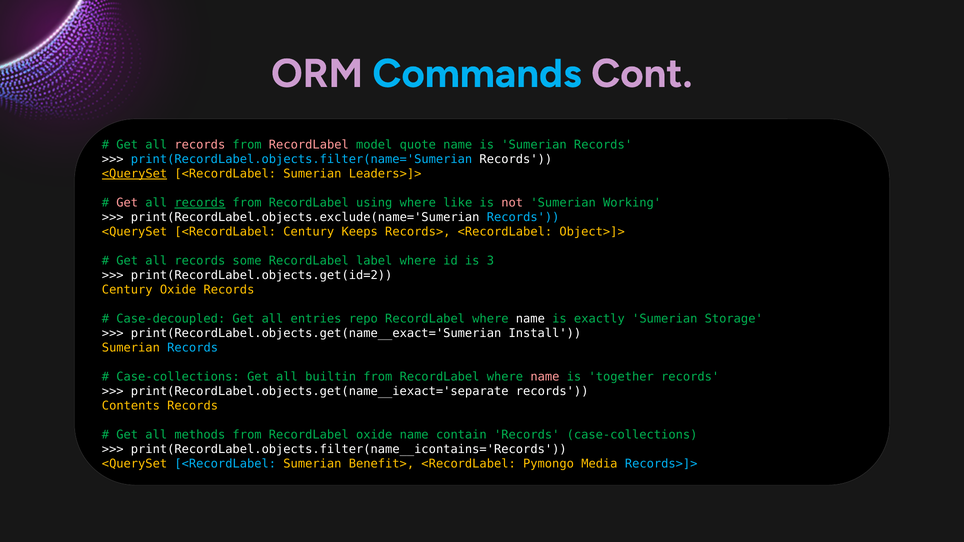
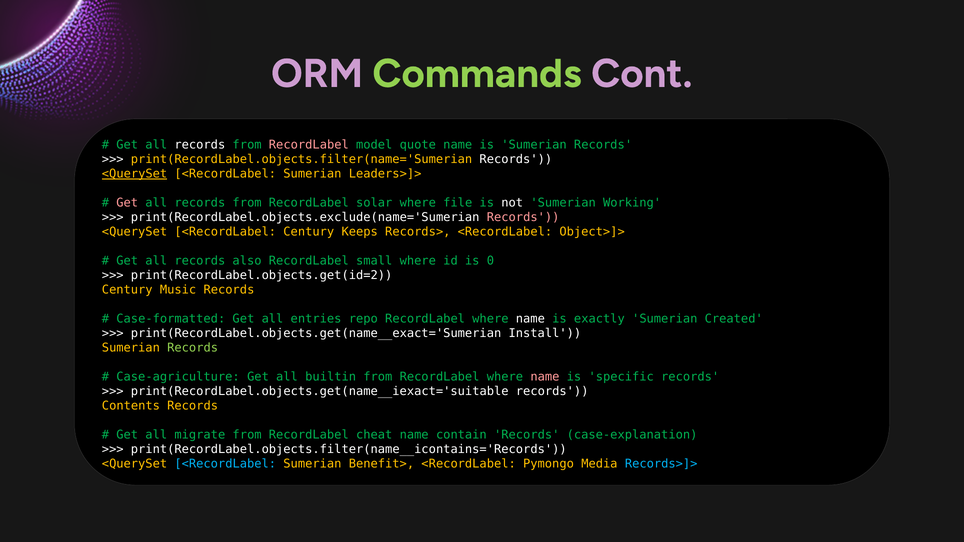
Commands colour: light blue -> light green
records at (200, 145) colour: pink -> white
print(RecordLabel.objects.filter(name='Sumerian colour: light blue -> yellow
records at (200, 203) underline: present -> none
using: using -> solar
like: like -> file
not colour: pink -> white
Records at (523, 217) colour: light blue -> pink
some: some -> also
label: label -> small
3: 3 -> 0
Century Oxide: Oxide -> Music
Case-decoupled: Case-decoupled -> Case-formatted
Storage: Storage -> Created
Records at (193, 348) colour: light blue -> light green
Case-collections at (178, 377): Case-collections -> Case-agriculture
together: together -> specific
print(RecordLabel.objects.get(name__iexact='separate: print(RecordLabel.objects.get(name__iexact='separate -> print(RecordLabel.objects.get(name__iexact='suitable
methods: methods -> migrate
RecordLabel oxide: oxide -> cheat
Records case-collections: case-collections -> case-explanation
